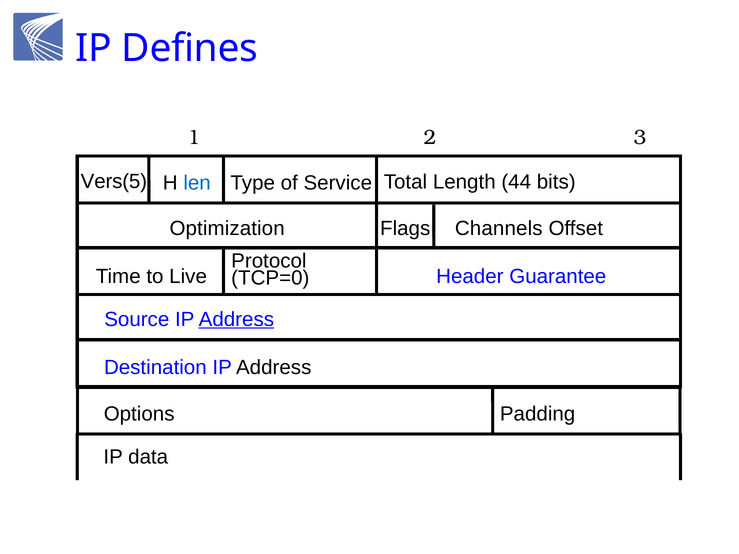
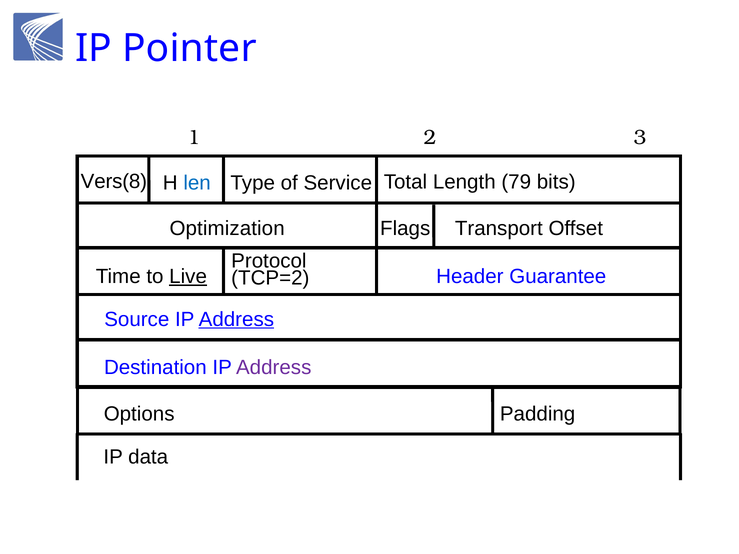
Defines: Defines -> Pointer
Vers(5: Vers(5 -> Vers(8
44: 44 -> 79
Channels: Channels -> Transport
Live underline: none -> present
TCP=0: TCP=0 -> TCP=2
Address at (274, 368) colour: black -> purple
